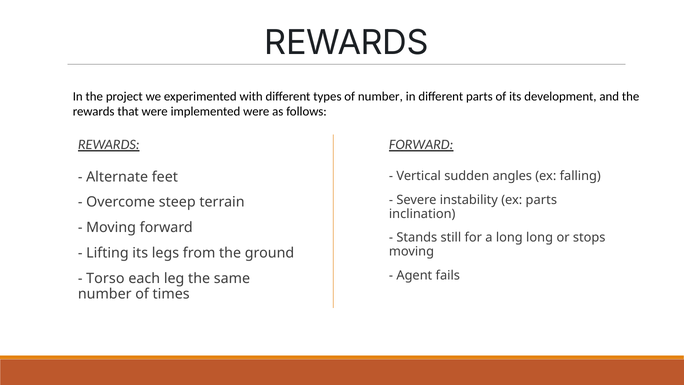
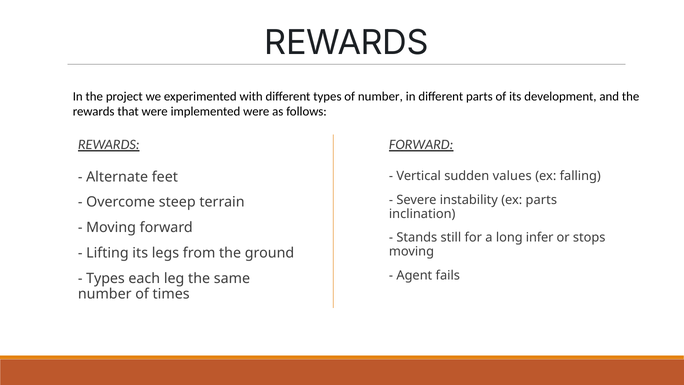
angles: angles -> values
long long: long -> infer
Torso at (105, 278): Torso -> Types
